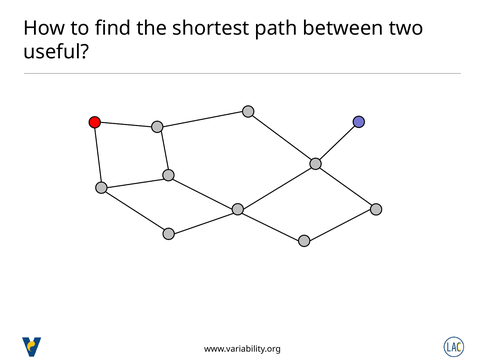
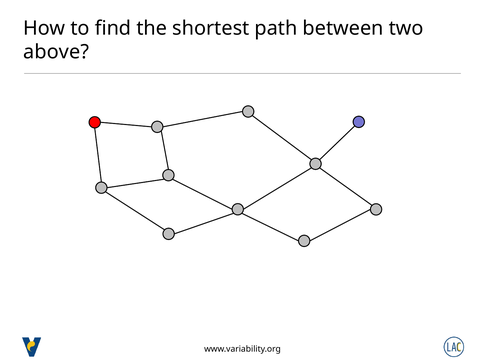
useful: useful -> above
